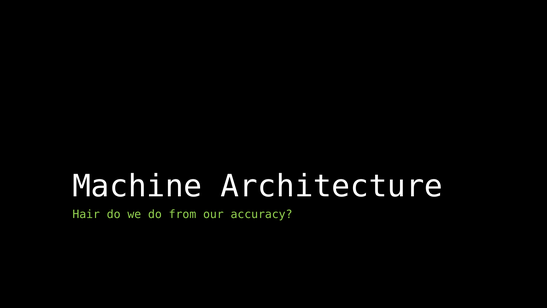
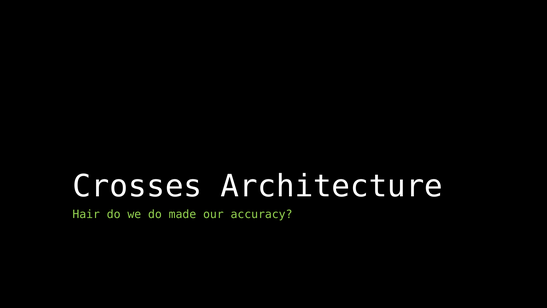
Machine: Machine -> Crosses
from: from -> made
